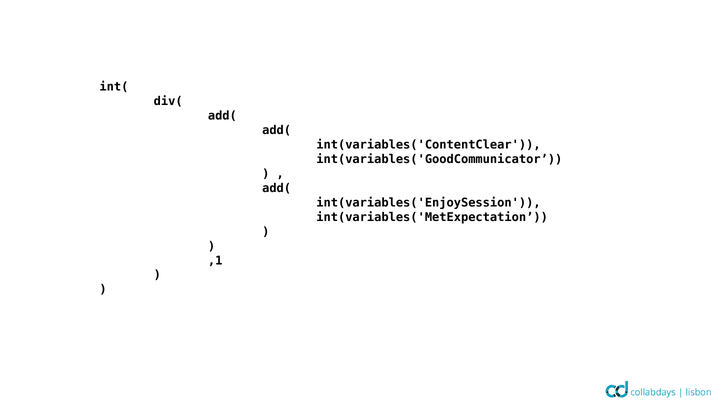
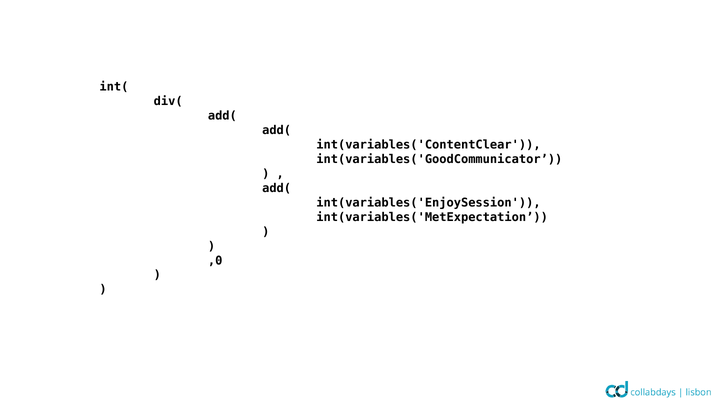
,1: ,1 -> ,0
